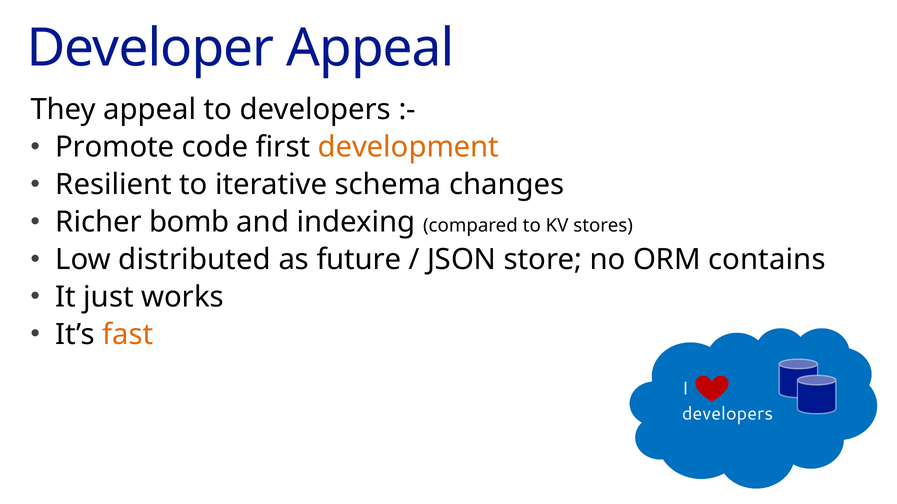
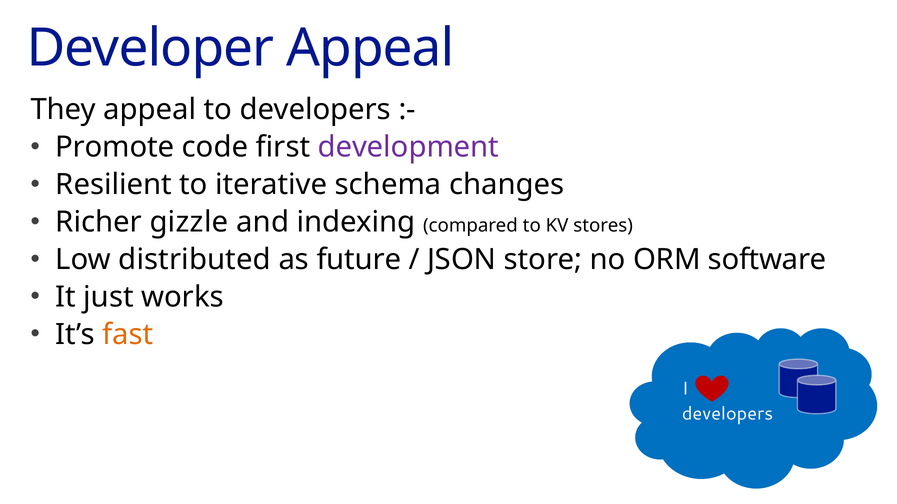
development colour: orange -> purple
bomb: bomb -> gizzle
contains: contains -> software
